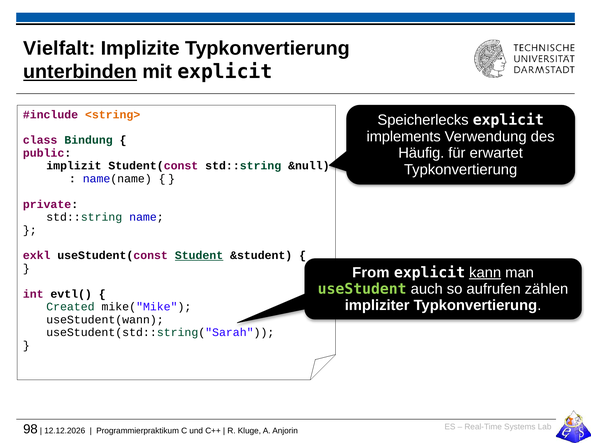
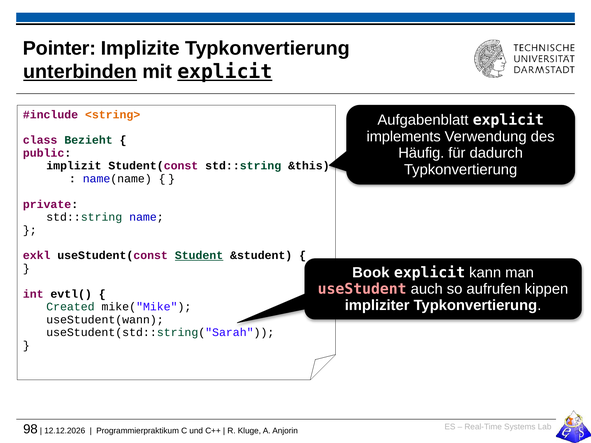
Vielfalt: Vielfalt -> Pointer
explicit at (225, 72) underline: none -> present
Speicherlecks: Speicherlecks -> Aufgabenblatt
Bindung: Bindung -> Bezieht
erwartet: erwartet -> dadurch
&null: &null -> &this
From: From -> Book
kann underline: present -> none
useStudent colour: light green -> pink
zählen: zählen -> kippen
